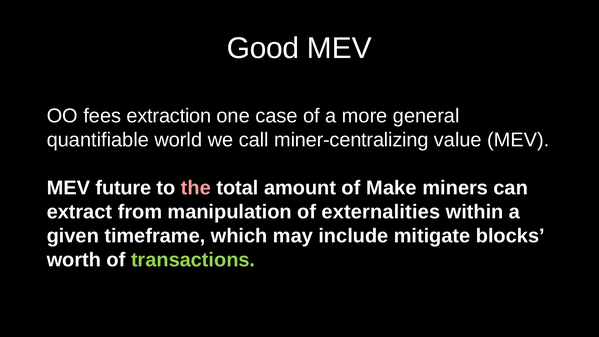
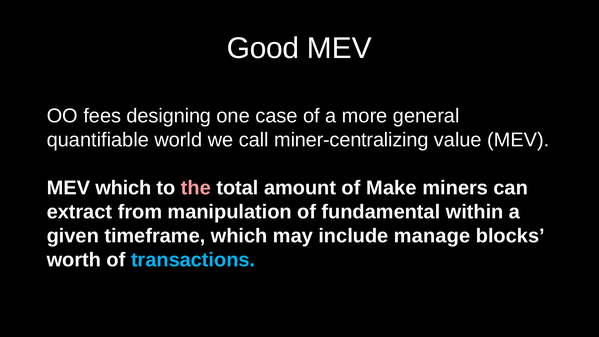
extraction: extraction -> designing
MEV future: future -> which
externalities: externalities -> fundamental
mitigate: mitigate -> manage
transactions colour: light green -> light blue
